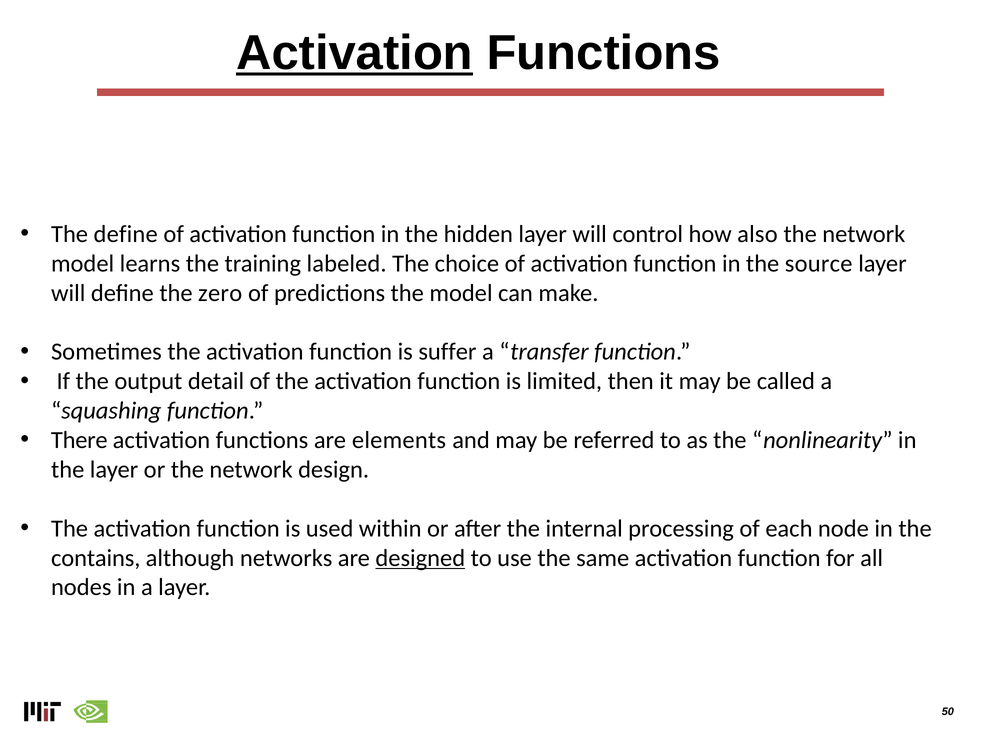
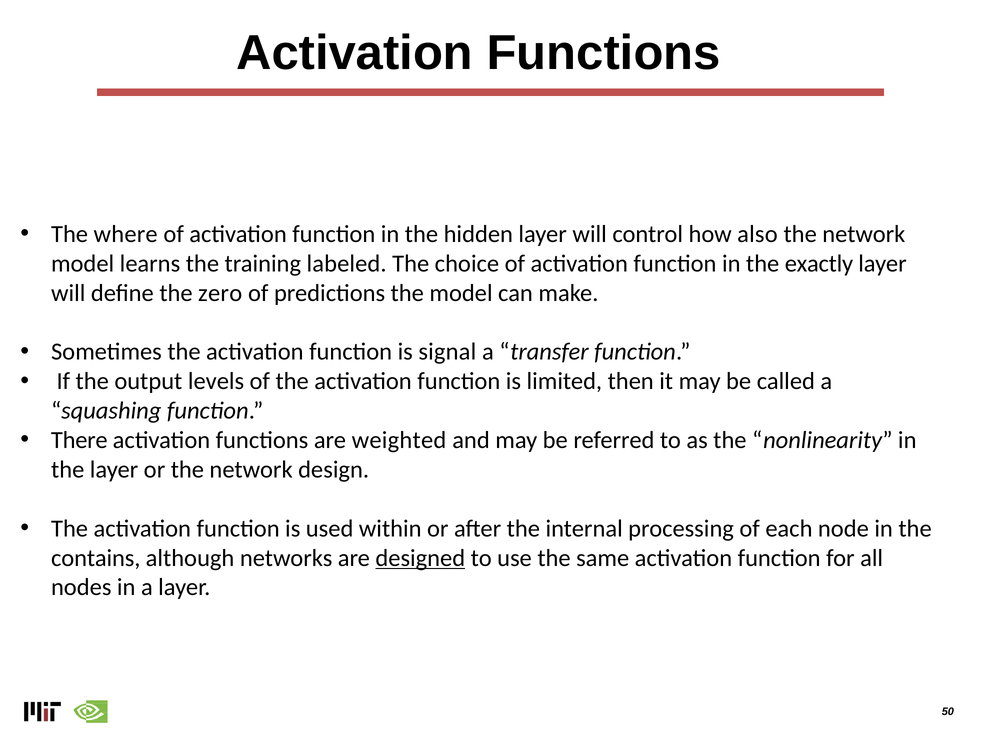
Activation at (355, 53) underline: present -> none
The define: define -> where
source: source -> exactly
suffer: suffer -> signal
detail: detail -> levels
elements: elements -> weighted
